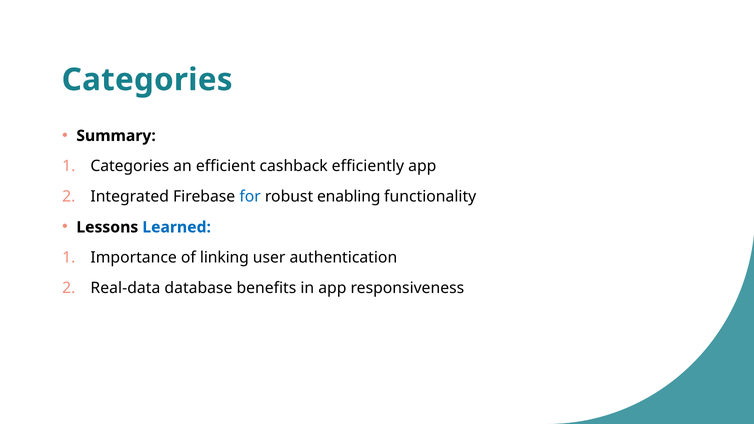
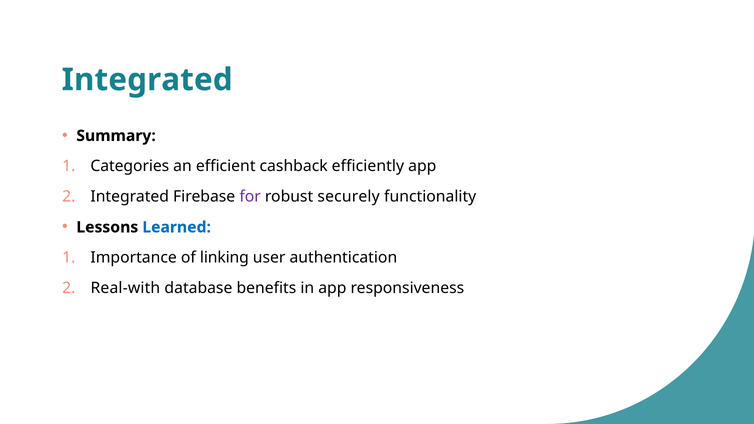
Categories at (147, 80): Categories -> Integrated
for colour: blue -> purple
enabling: enabling -> securely
Real-data: Real-data -> Real-with
